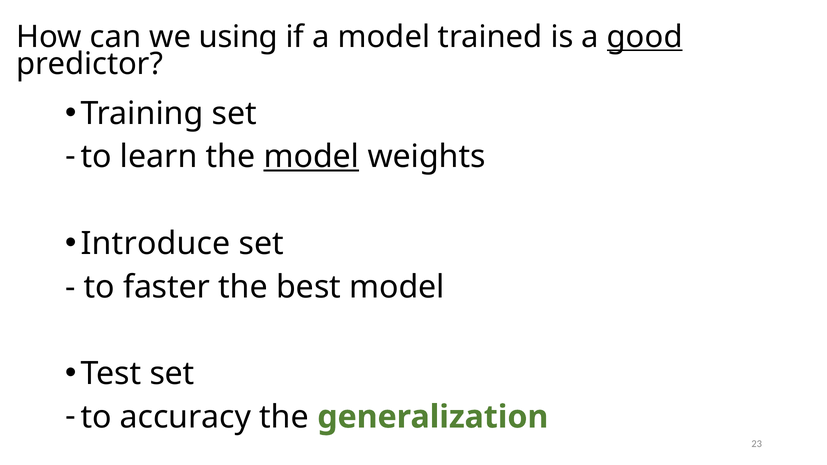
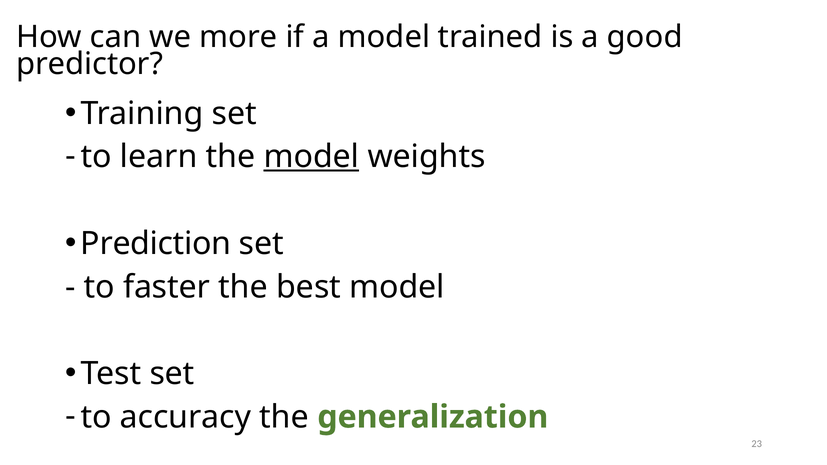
using: using -> more
good underline: present -> none
Introduce: Introduce -> Prediction
